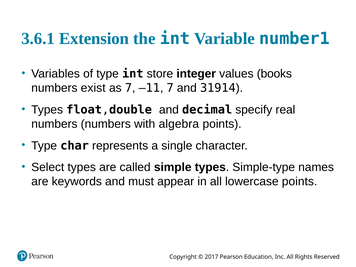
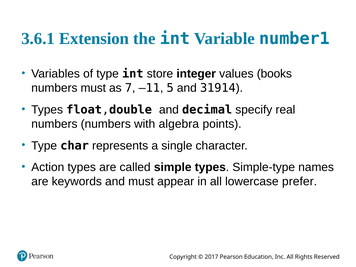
numbers exist: exist -> must
–11 7: 7 -> 5
Select: Select -> Action
lowercase points: points -> prefer
